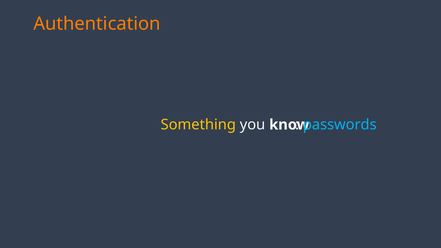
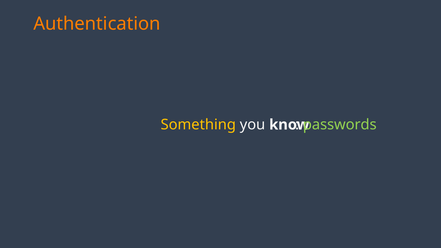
passwords colour: light blue -> light green
